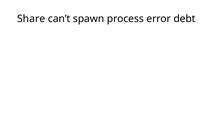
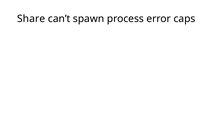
debt: debt -> caps
